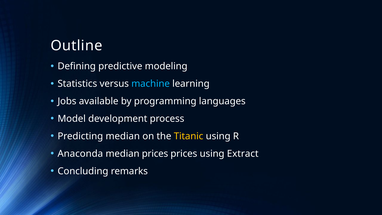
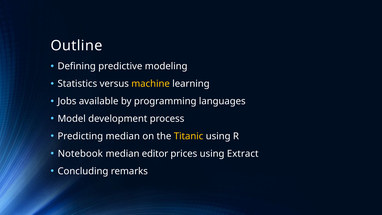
machine colour: light blue -> yellow
Anaconda: Anaconda -> Notebook
median prices: prices -> editor
